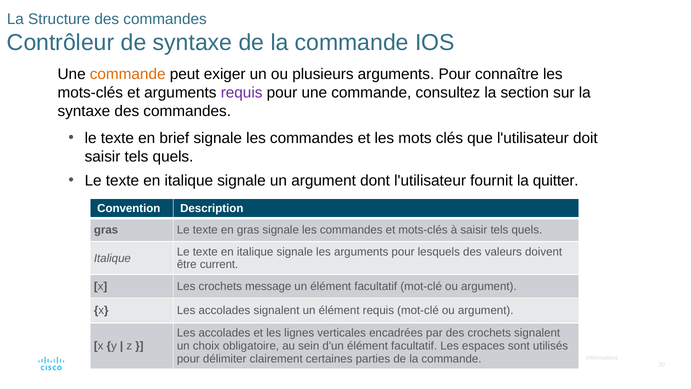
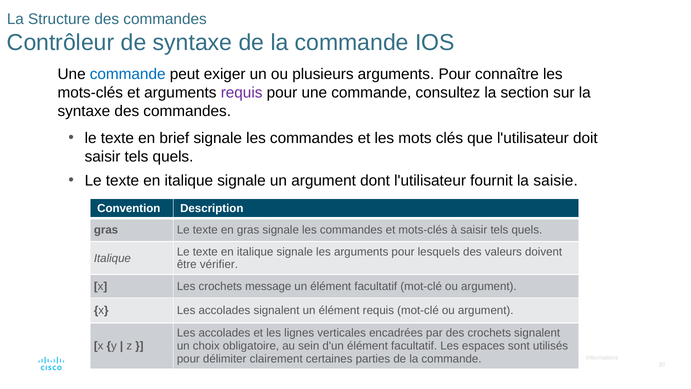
commande at (128, 74) colour: orange -> blue
quitter: quitter -> saisie
current: current -> vérifier
